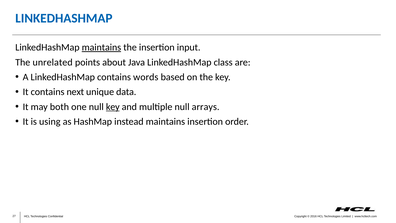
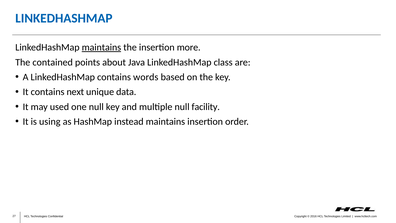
input: input -> more
unrelated: unrelated -> contained
both: both -> used
key at (113, 107) underline: present -> none
arrays: arrays -> facility
